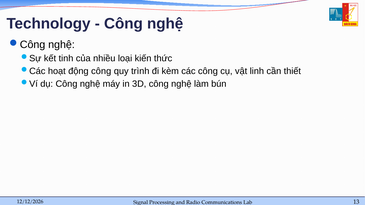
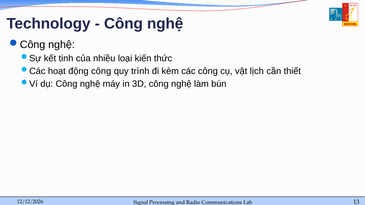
linh: linh -> lịch
